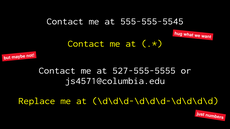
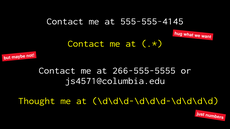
555-555-5545: 555-555-5545 -> 555-555-4145
527-555-5555: 527-555-5555 -> 266-555-5555
Replace: Replace -> Thought
